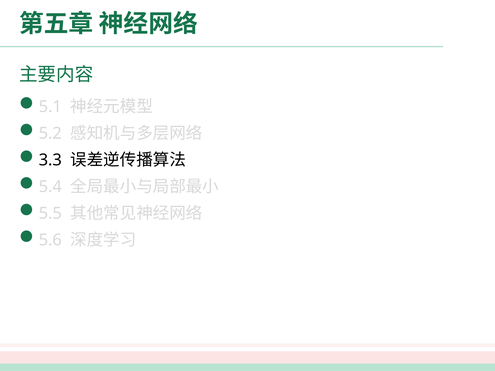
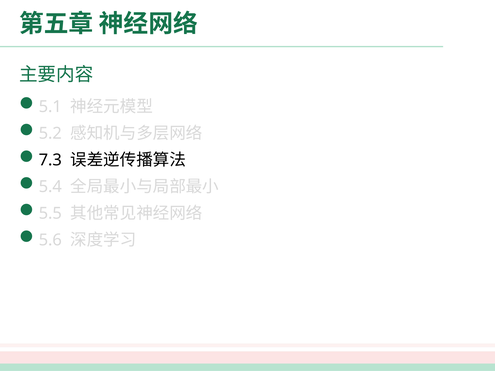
3.3: 3.3 -> 7.3
